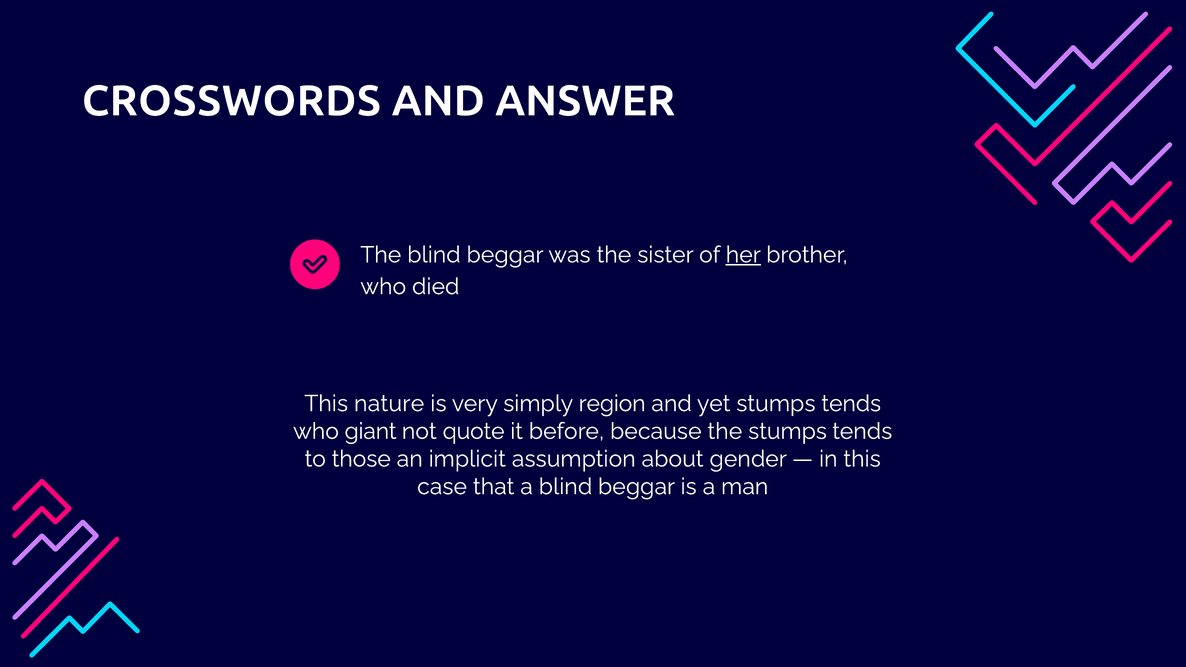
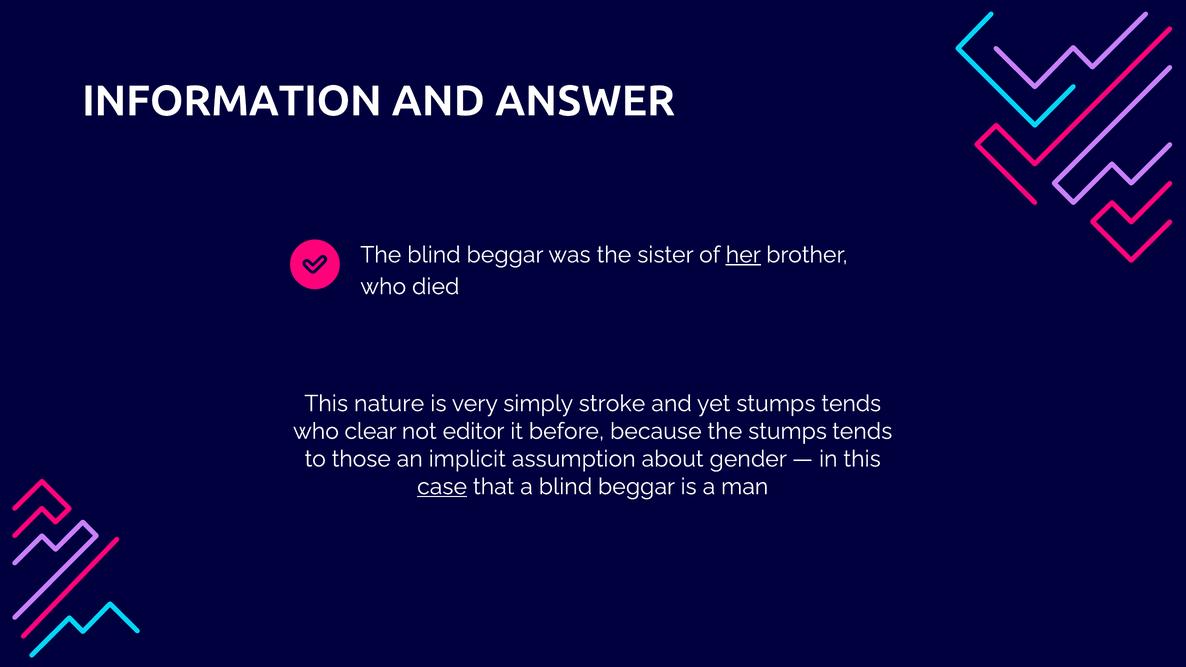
CROSSWORDS: CROSSWORDS -> INFORMATION
region: region -> stroke
giant: giant -> clear
quote: quote -> editor
case underline: none -> present
